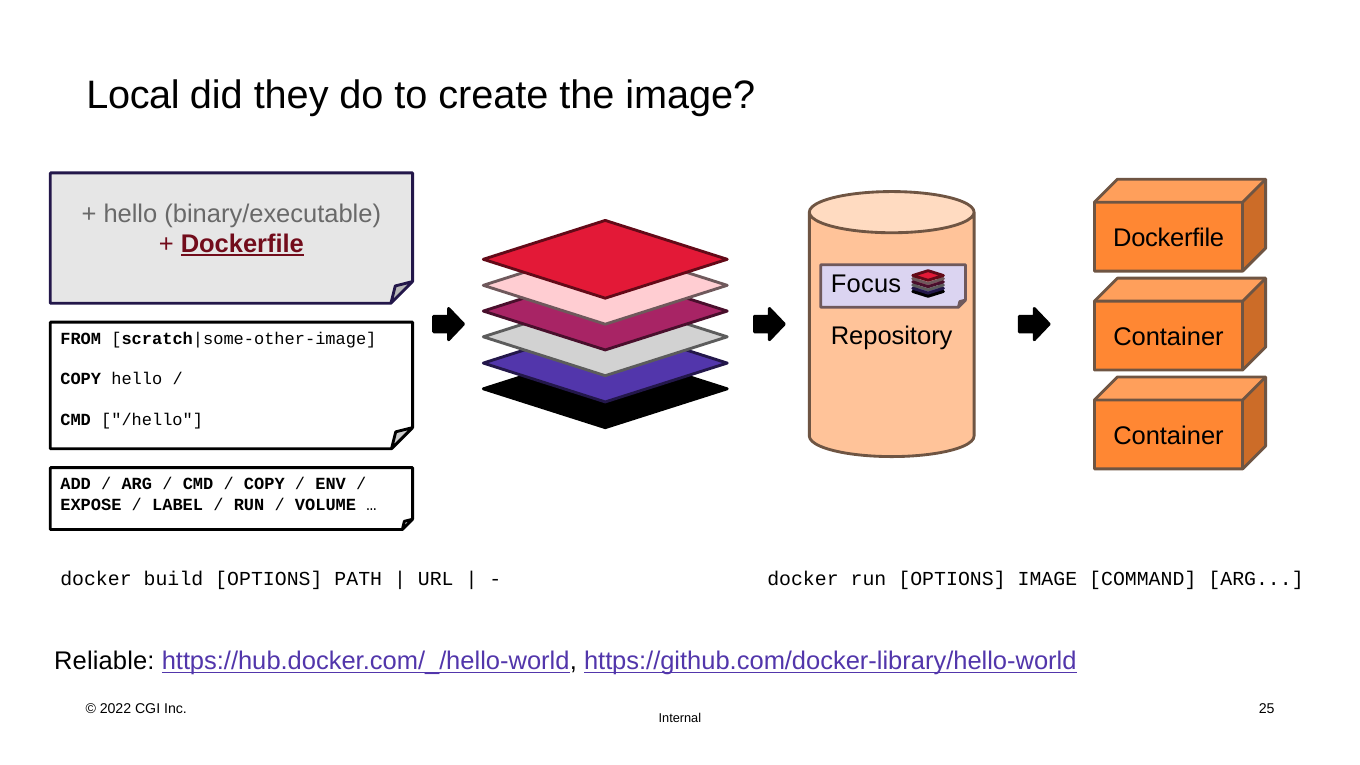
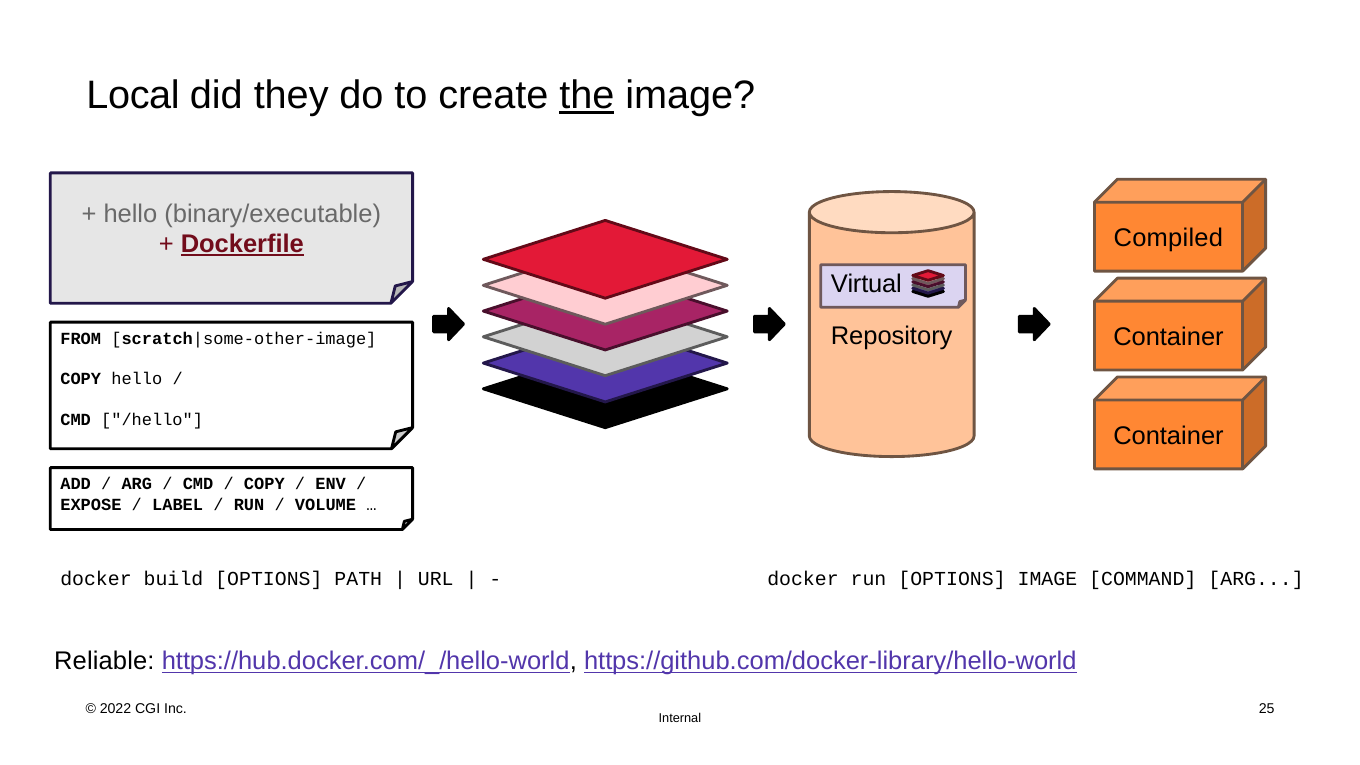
the underline: none -> present
Dockerfile at (1169, 238): Dockerfile -> Compiled
Focus: Focus -> Virtual
